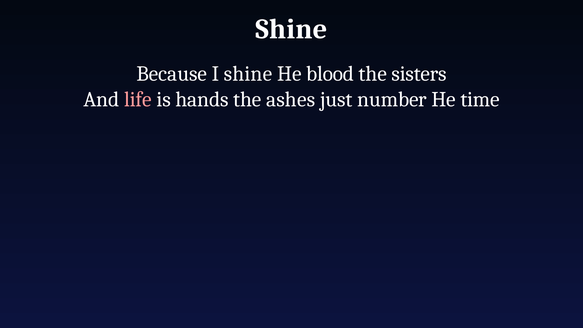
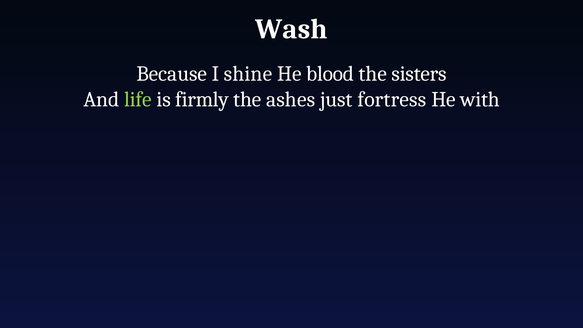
Shine at (291, 29): Shine -> Wash
life colour: pink -> light green
hands: hands -> firmly
number: number -> fortress
time: time -> with
